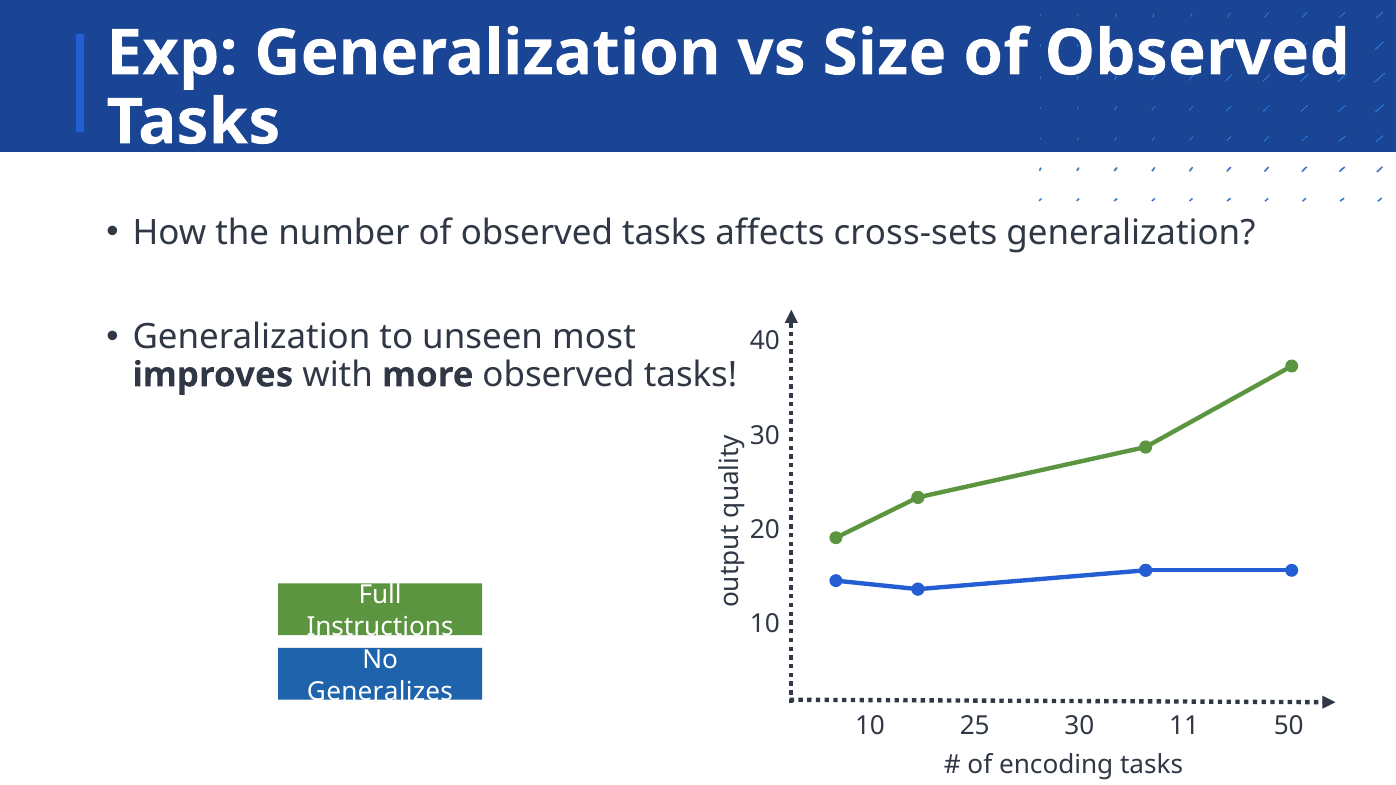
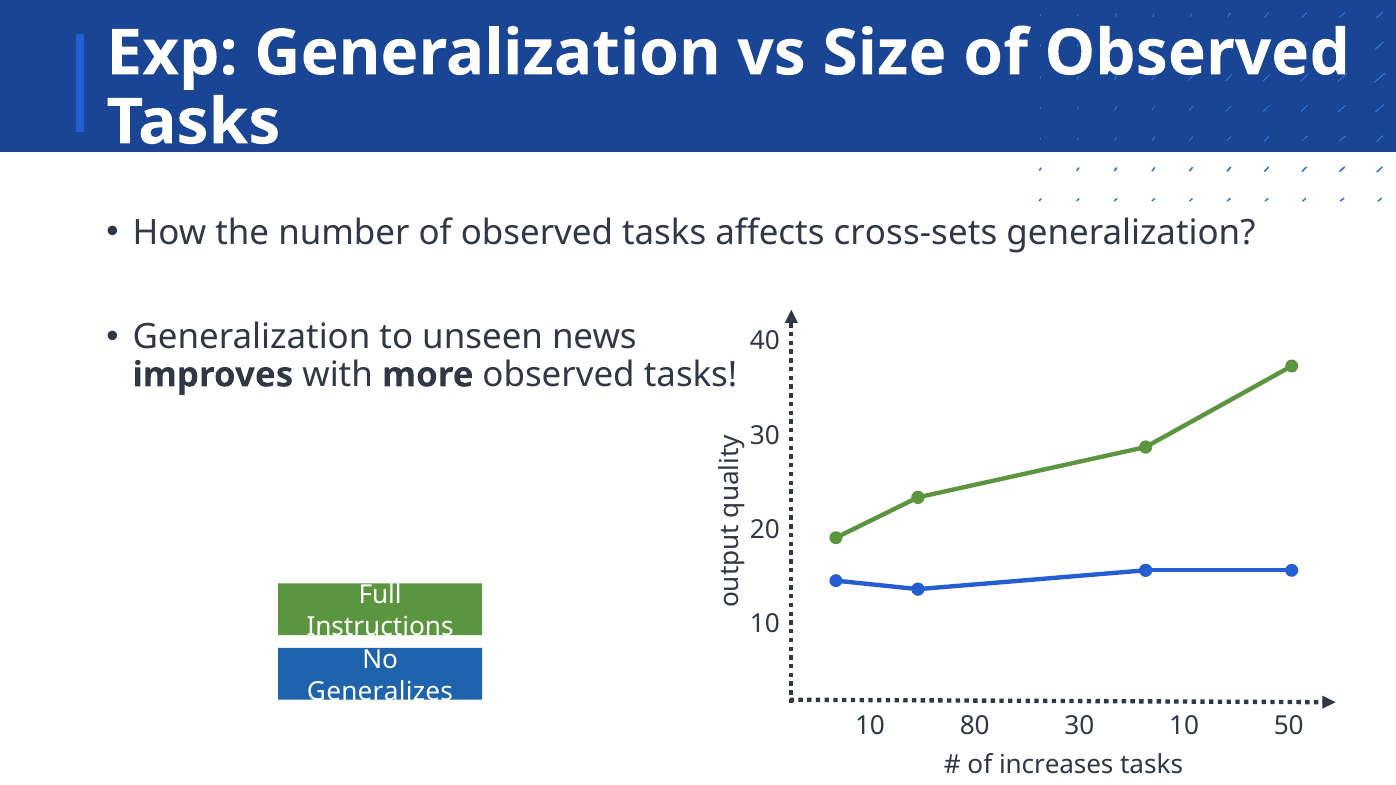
most: most -> news
25: 25 -> 80
30 11: 11 -> 10
encoding: encoding -> increases
